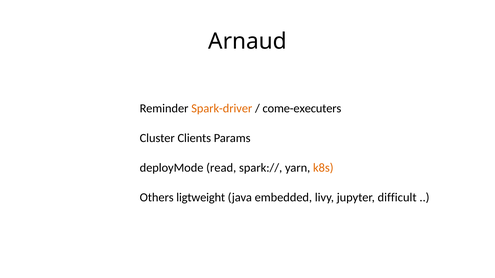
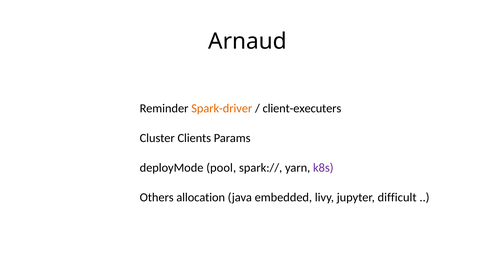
come-executers: come-executers -> client-executers
read: read -> pool
k8s colour: orange -> purple
ligtweight: ligtweight -> allocation
